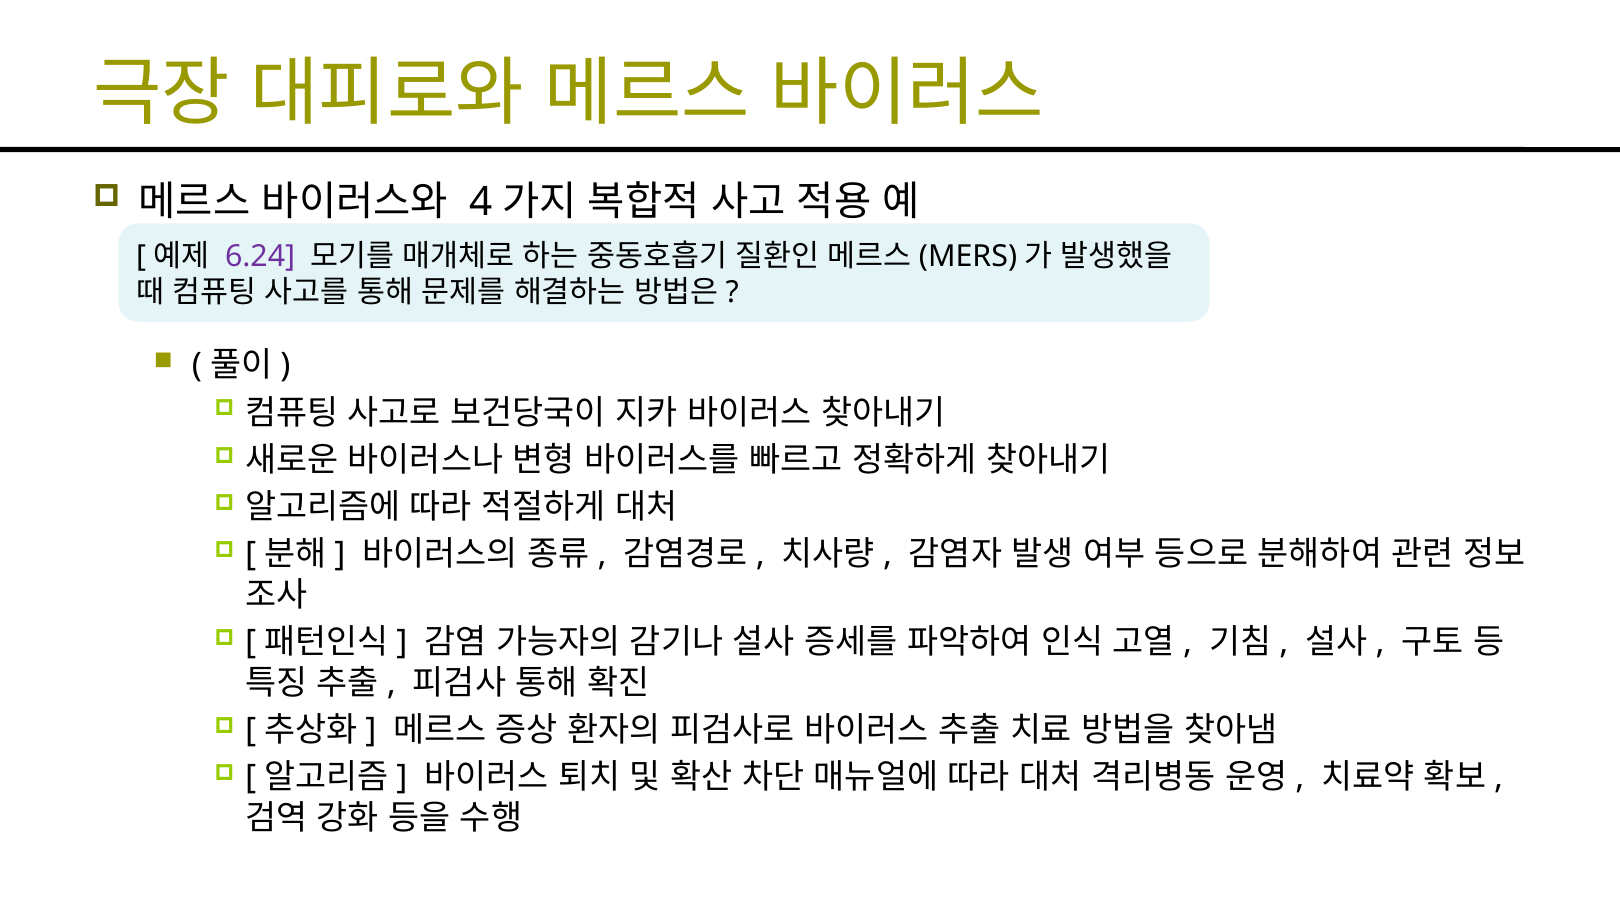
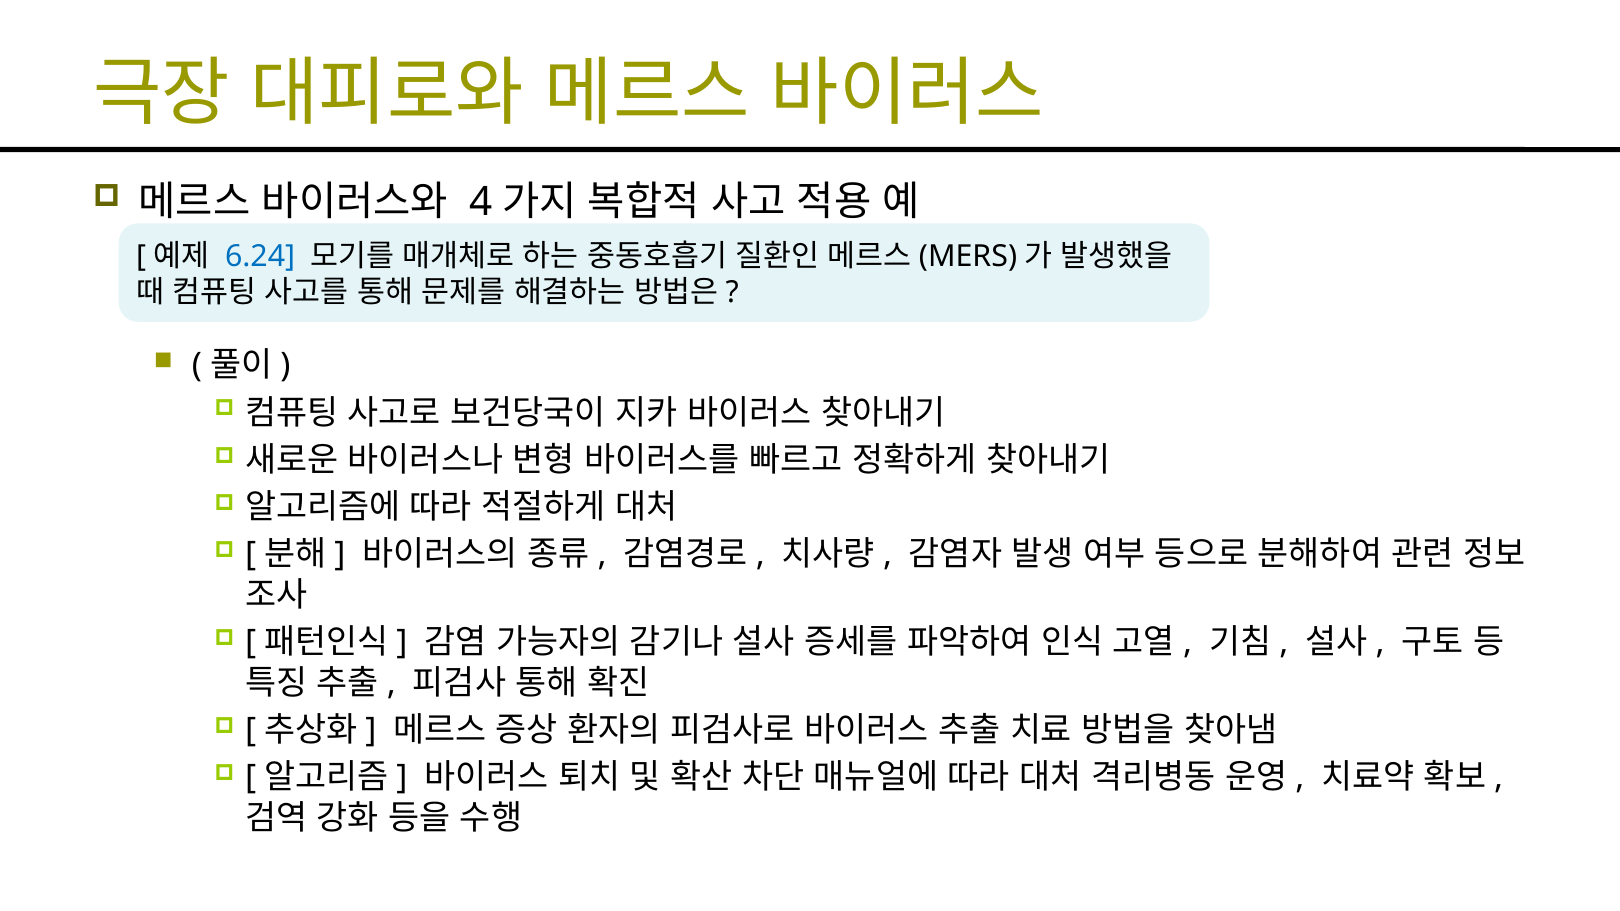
6.24 colour: purple -> blue
